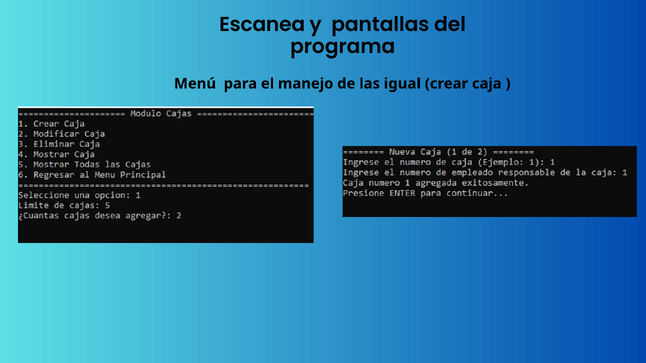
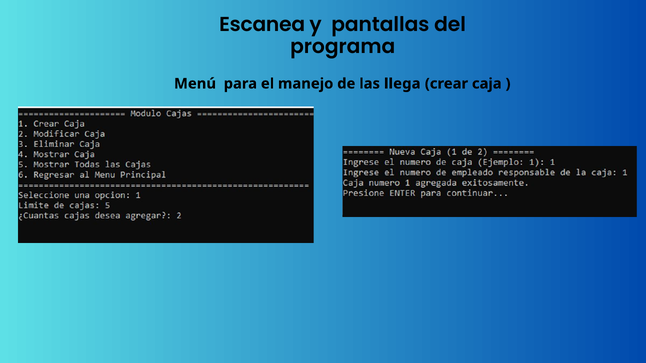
igual: igual -> llega
